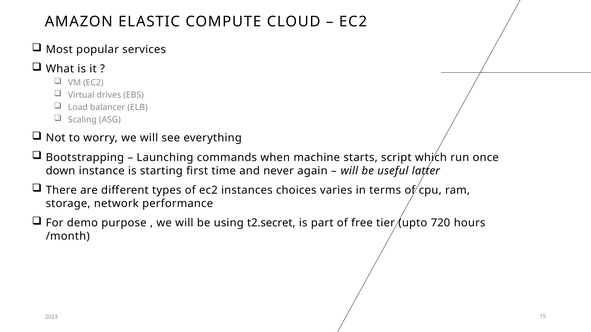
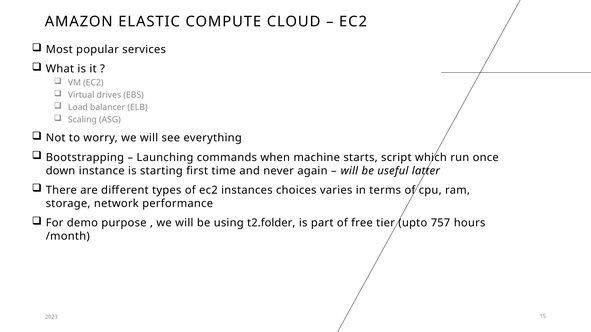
t2.secret: t2.secret -> t2.folder
720: 720 -> 757
